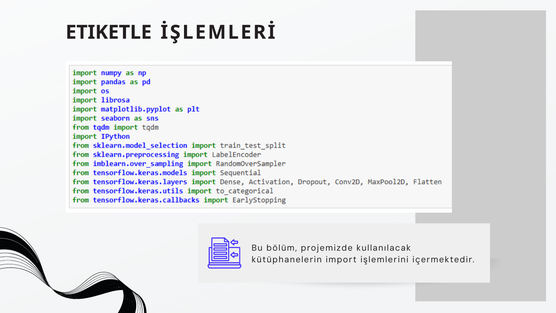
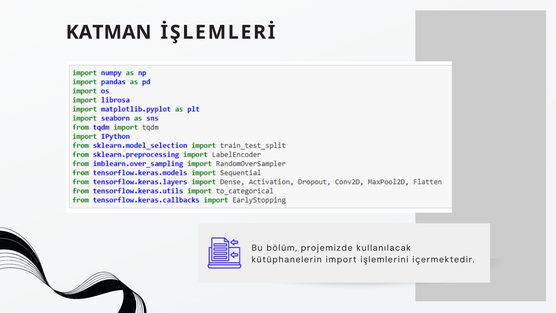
ETIKETLE: ETIKETLE -> KATMAN
